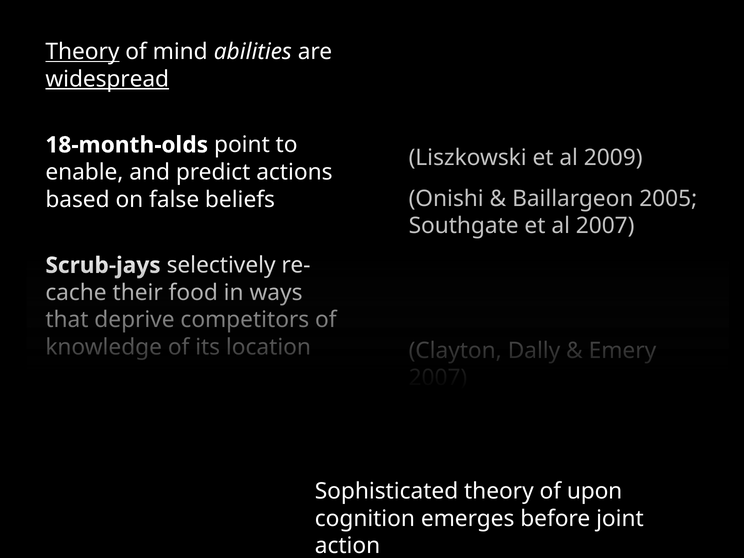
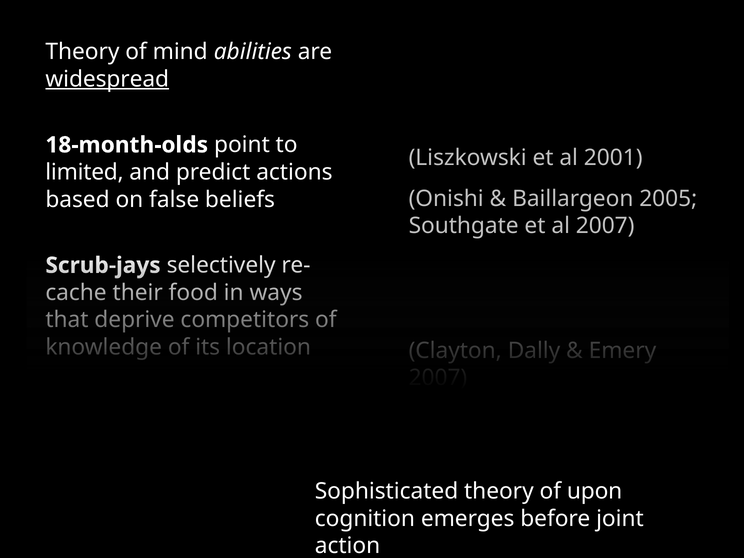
Theory at (82, 52) underline: present -> none
al 2009: 2009 -> 2001
enable: enable -> limited
